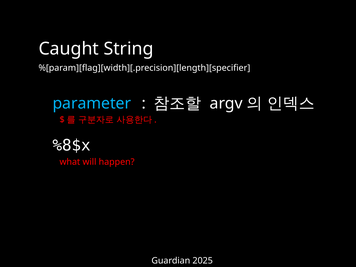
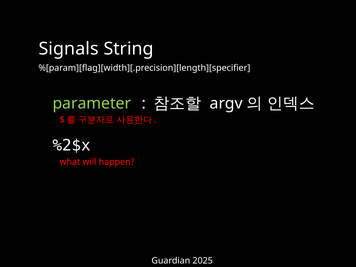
Caught: Caught -> Signals
parameter colour: light blue -> light green
%8$x: %8$x -> %2$x
